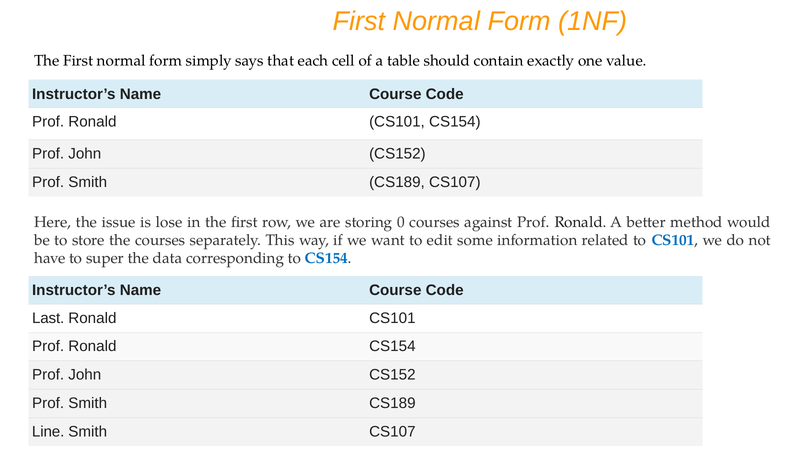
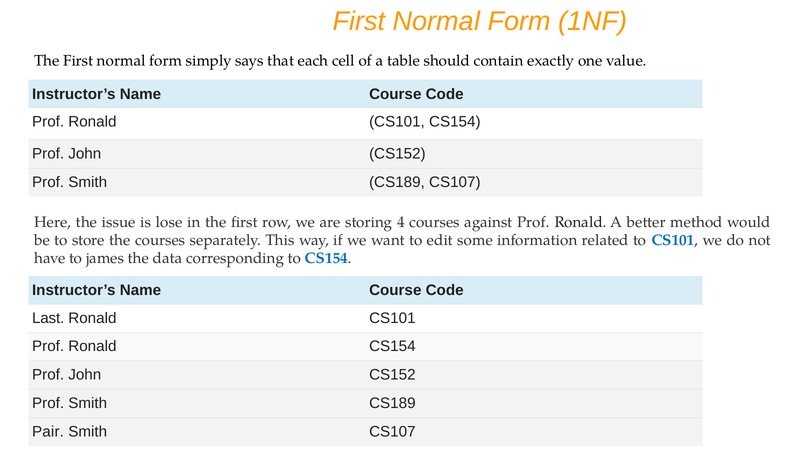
0: 0 -> 4
super: super -> james
Line: Line -> Pair
